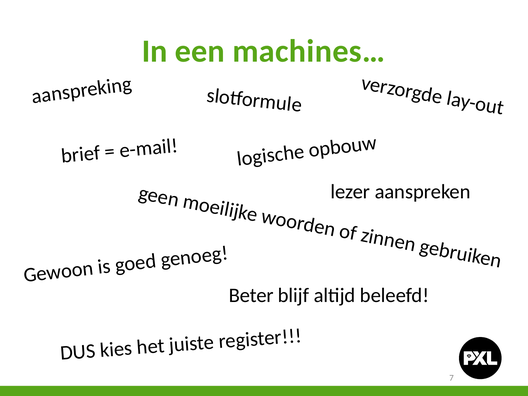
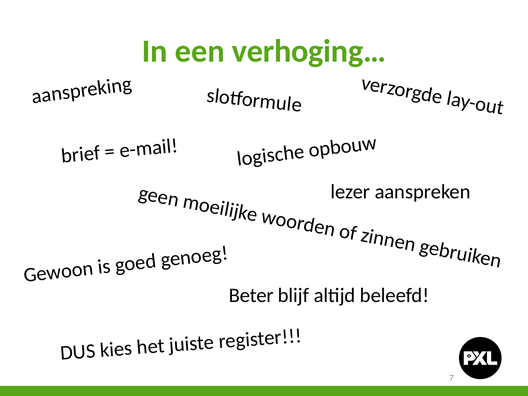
machines…: machines… -> verhoging…
